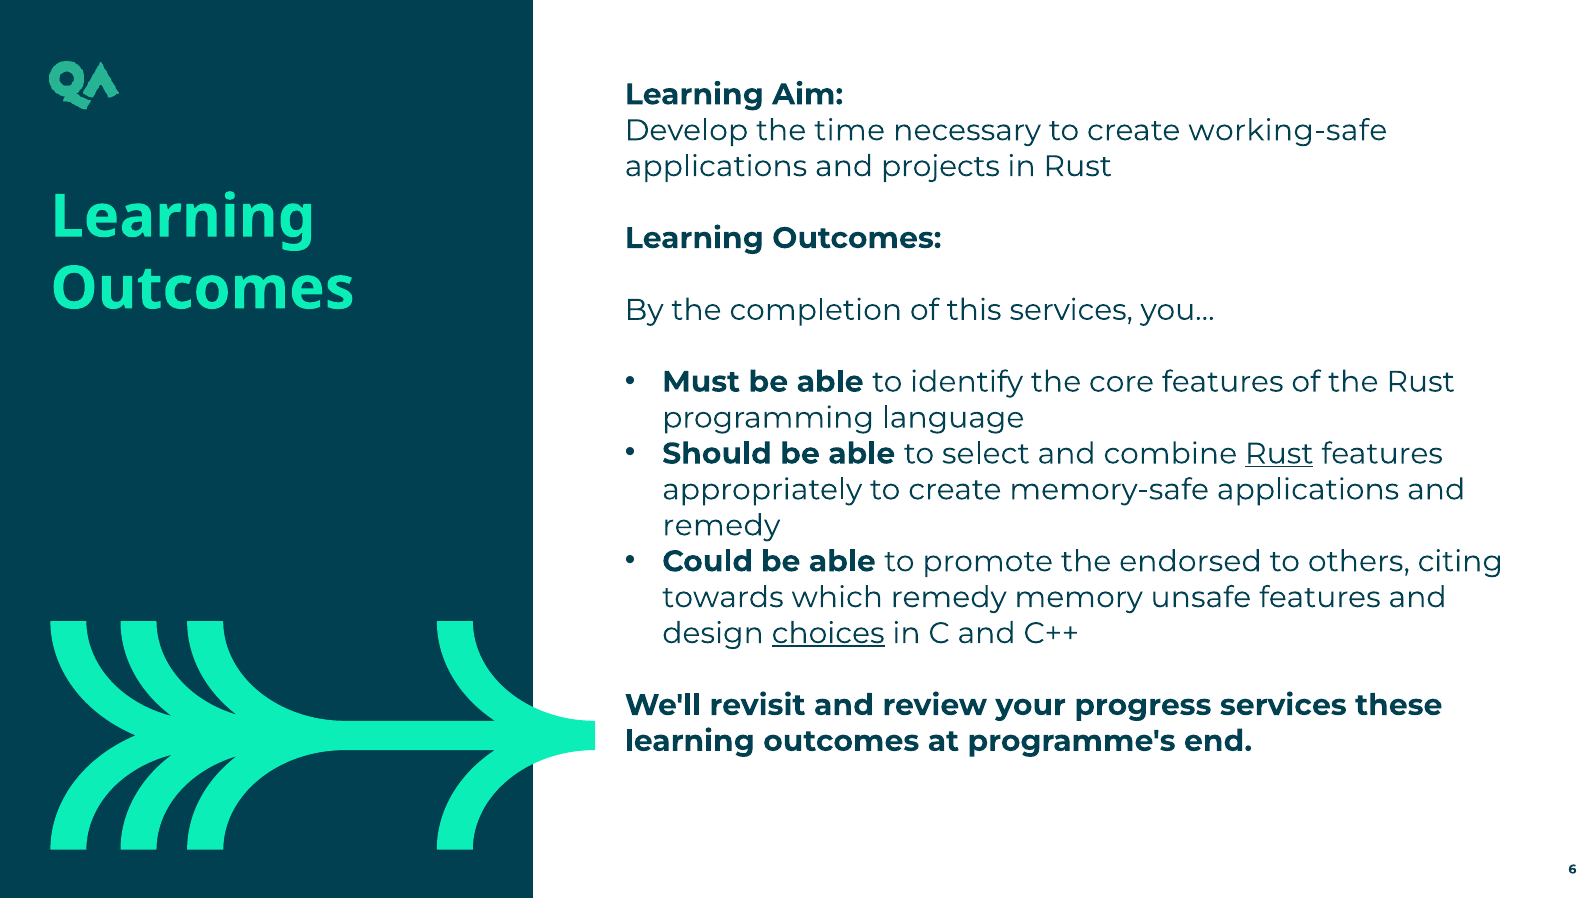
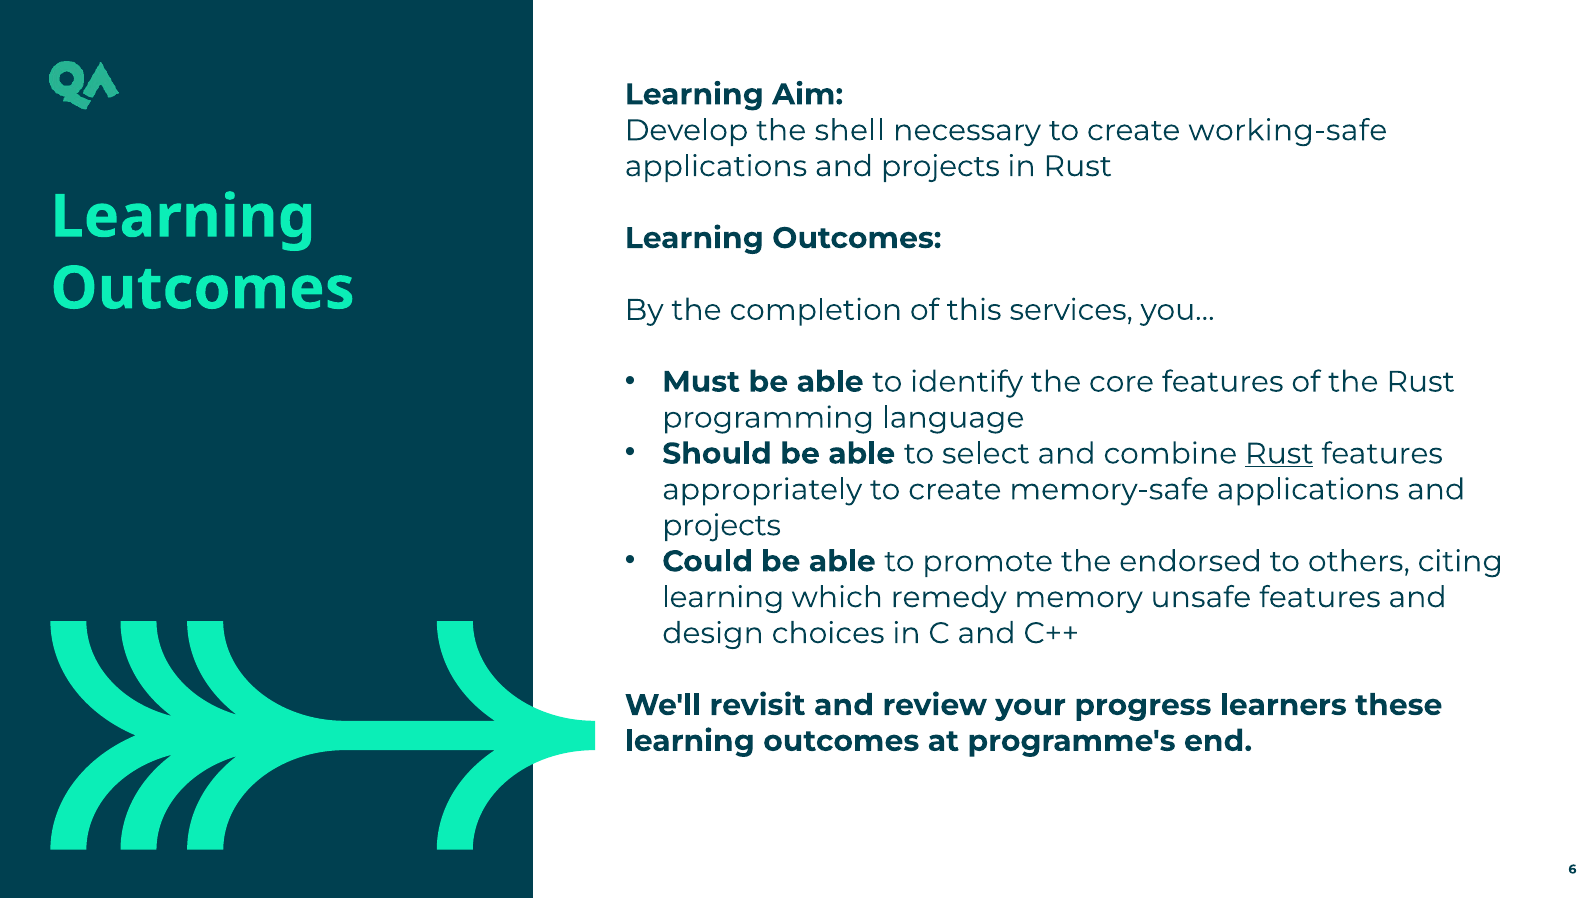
time: time -> shell
remedy at (721, 525): remedy -> projects
towards at (723, 597): towards -> learning
choices underline: present -> none
progress services: services -> learners
